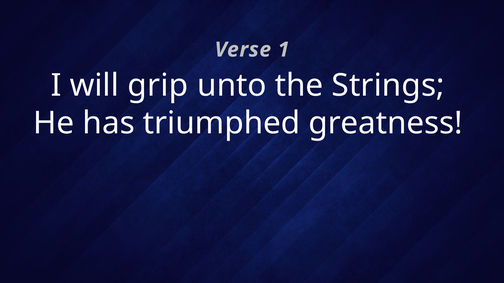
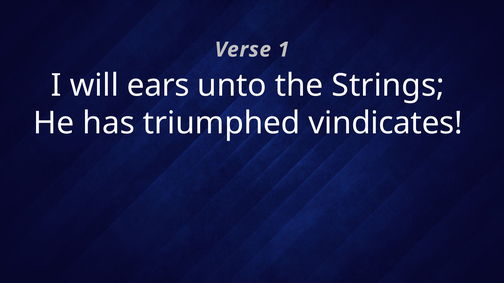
grip: grip -> ears
greatness: greatness -> vindicates
